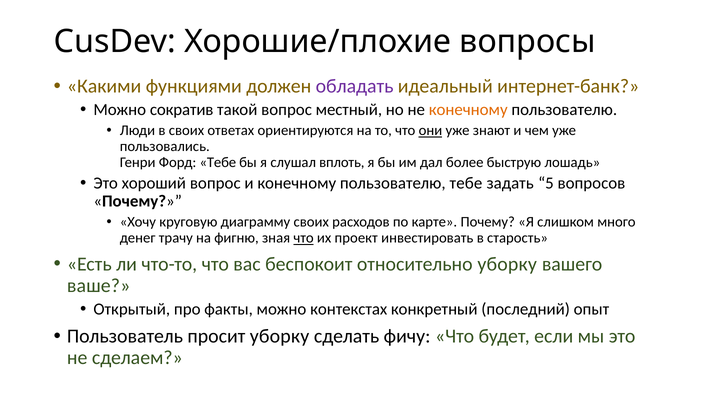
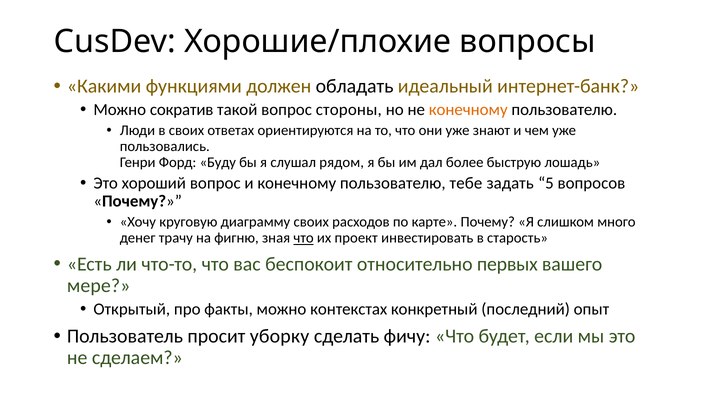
обладать colour: purple -> black
местный: местный -> стороны
они underline: present -> none
Форд Тебе: Тебе -> Буду
вплоть: вплоть -> рядом
относительно уборку: уборку -> первых
ваше: ваше -> мере
